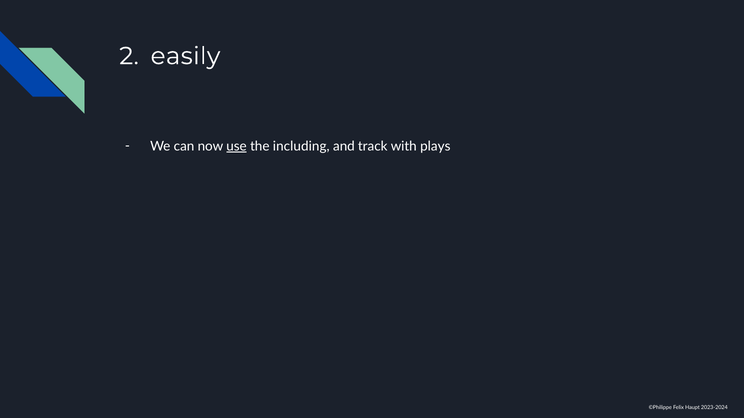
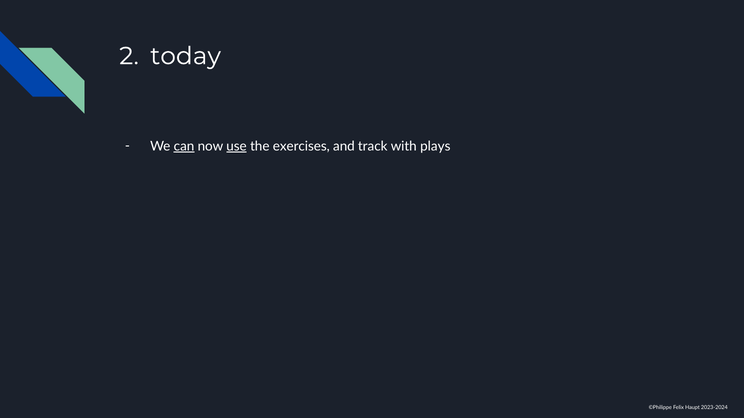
easily: easily -> today
can underline: none -> present
including: including -> exercises
